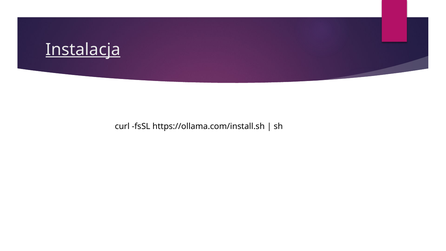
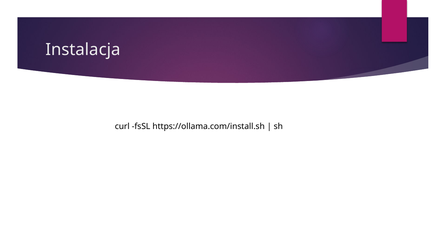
Instalacja underline: present -> none
